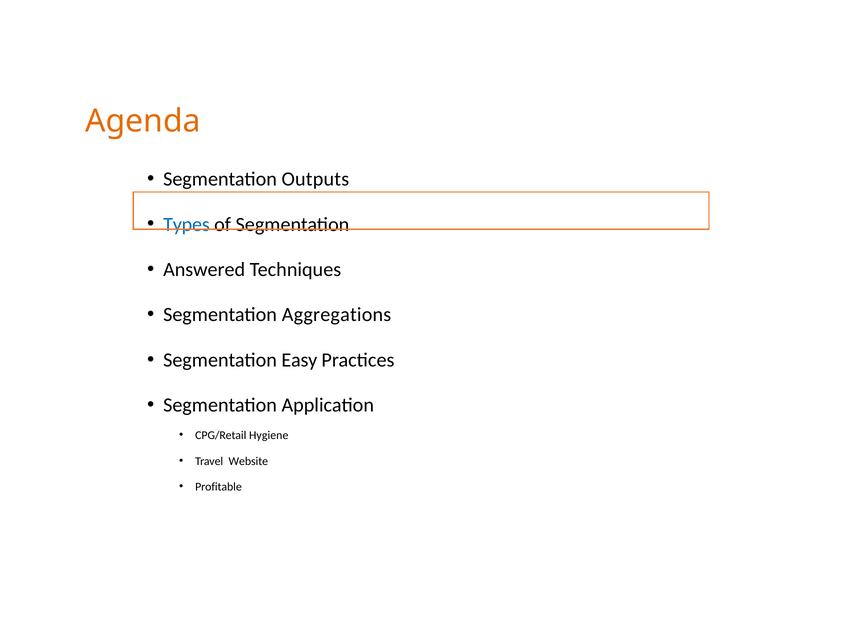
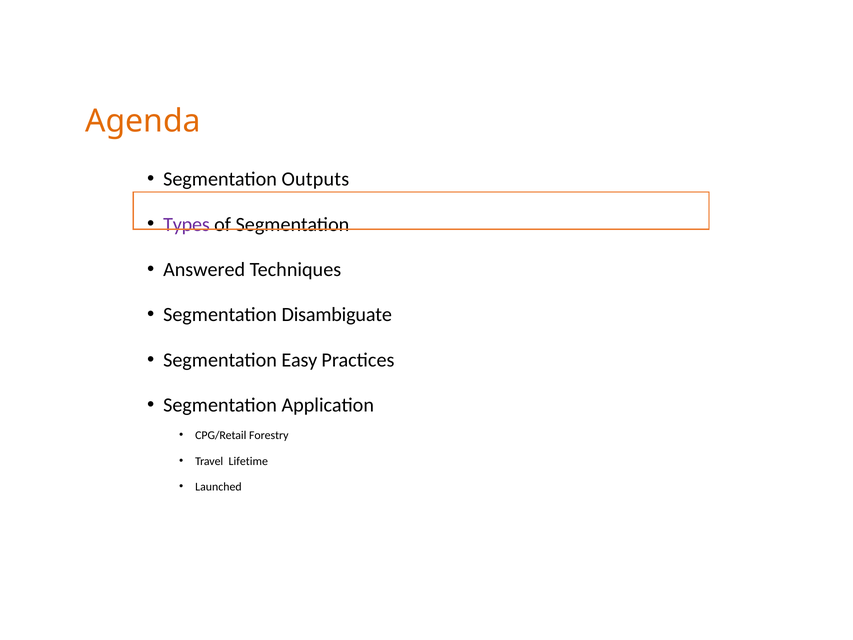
Types colour: blue -> purple
Aggregations: Aggregations -> Disambiguate
Hygiene: Hygiene -> Forestry
Website: Website -> Lifetime
Profitable: Profitable -> Launched
